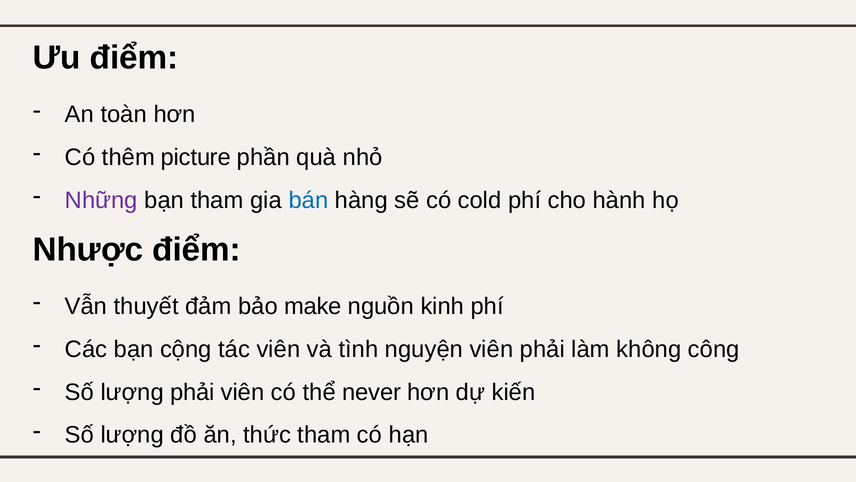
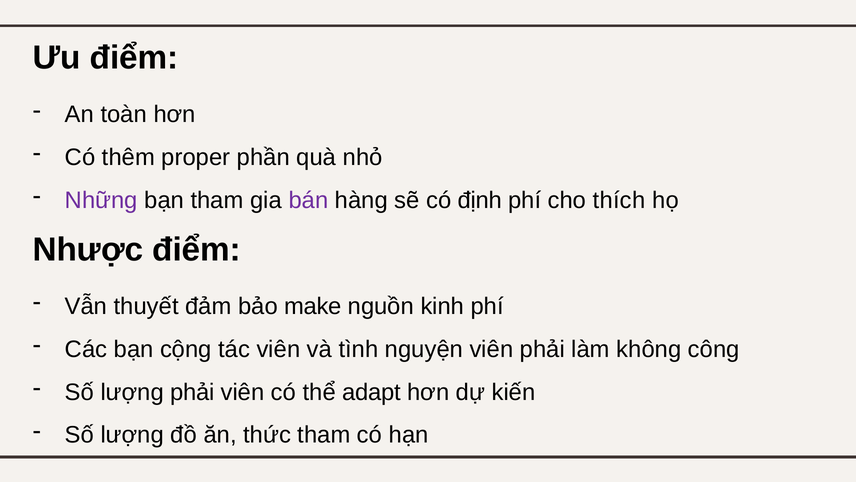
picture: picture -> proper
bán colour: blue -> purple
cold: cold -> định
hành: hành -> thích
never: never -> adapt
